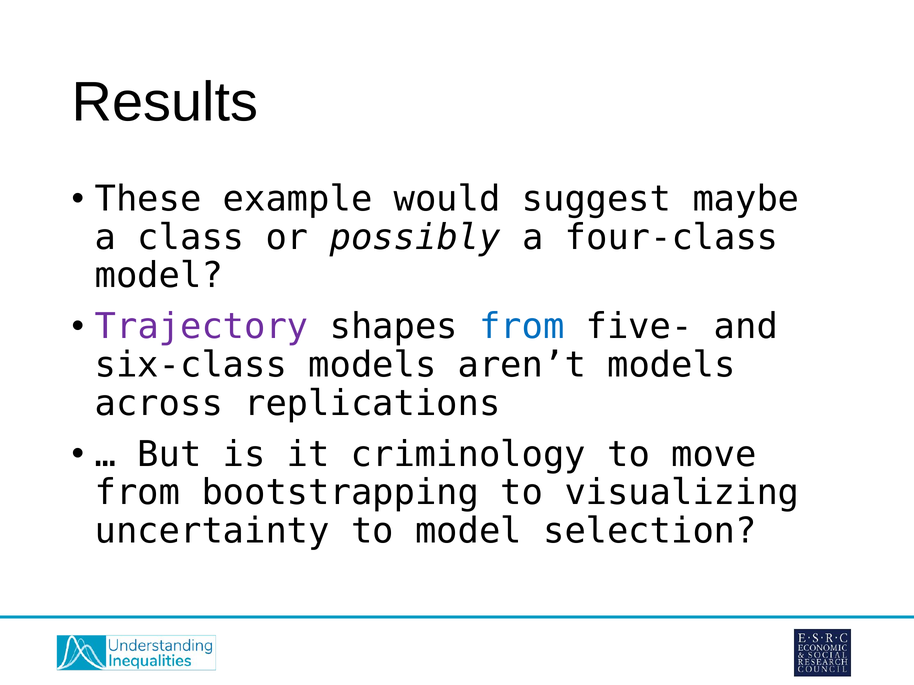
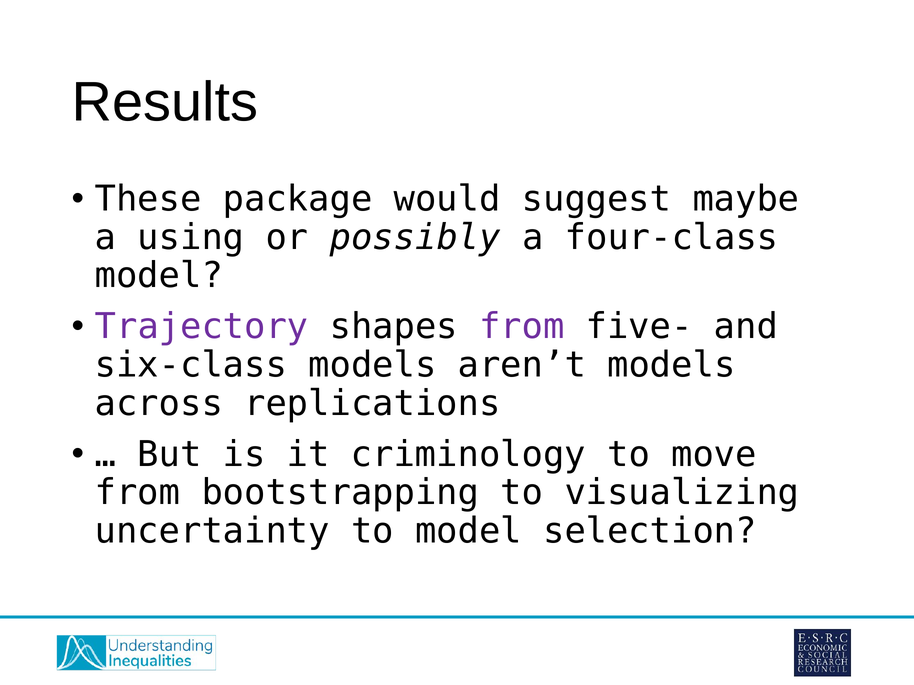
example: example -> package
class: class -> using
from at (522, 327) colour: blue -> purple
